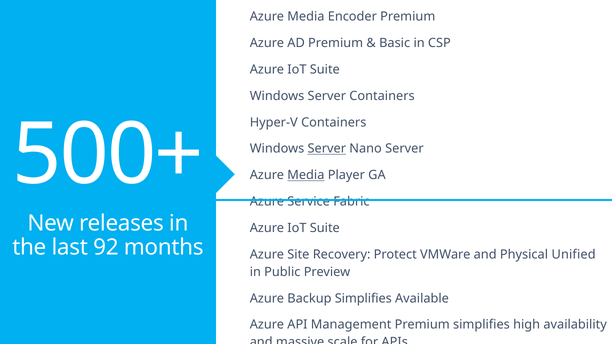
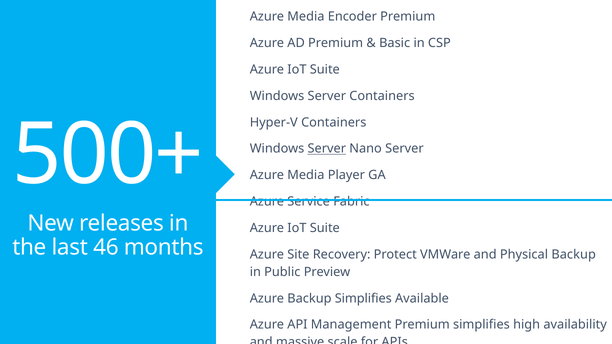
Media at (306, 175) underline: present -> none
92: 92 -> 46
Physical Unified: Unified -> Backup
